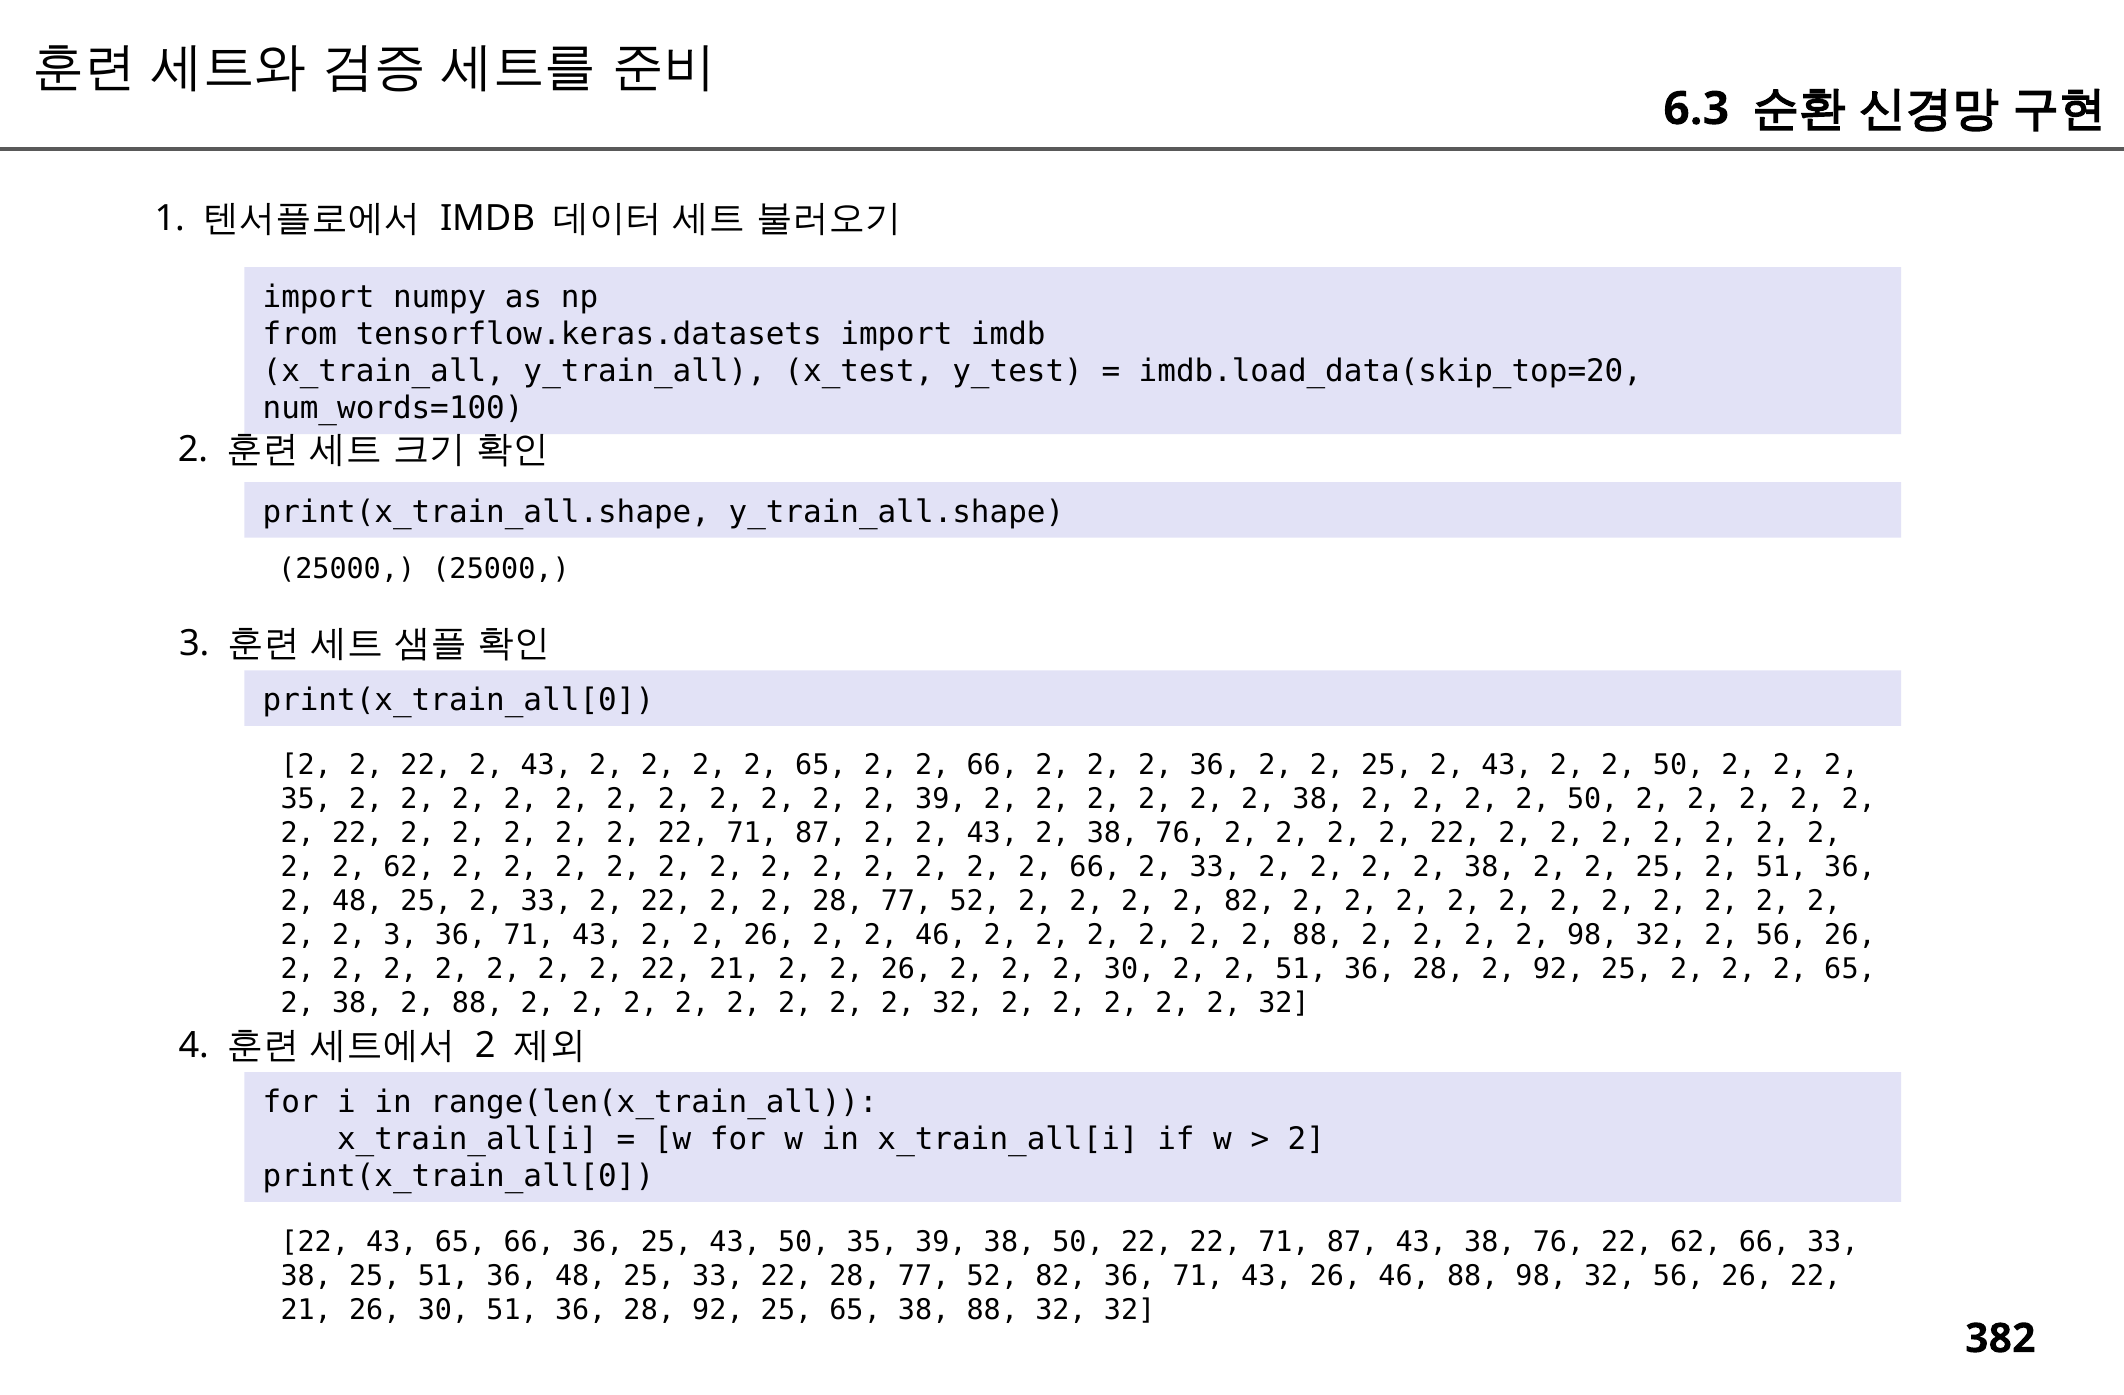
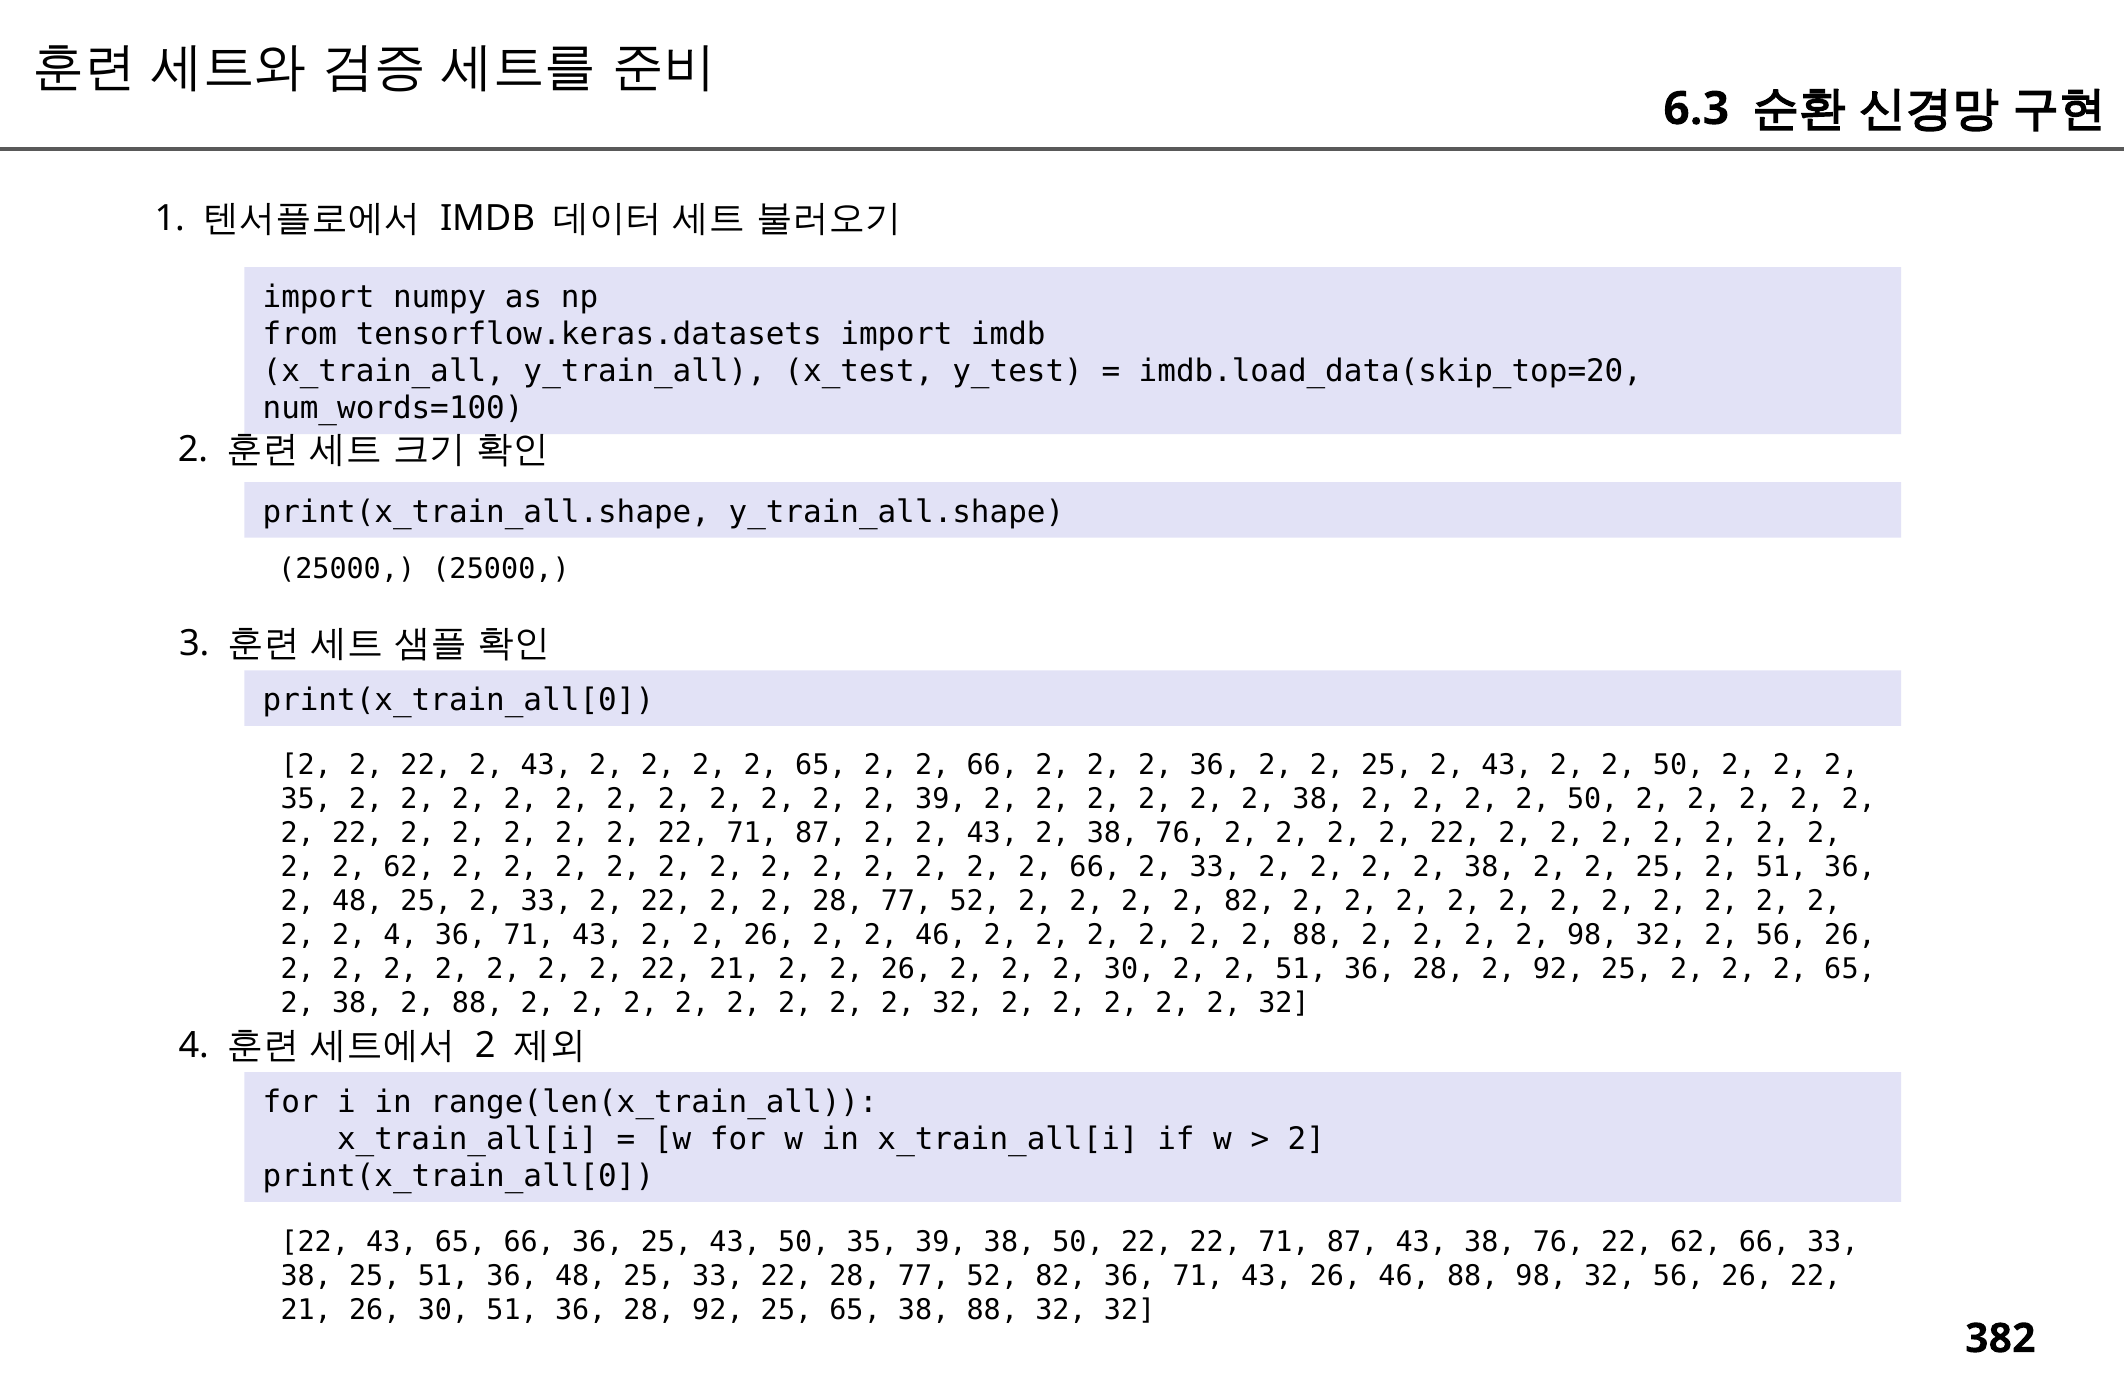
2 3: 3 -> 4
